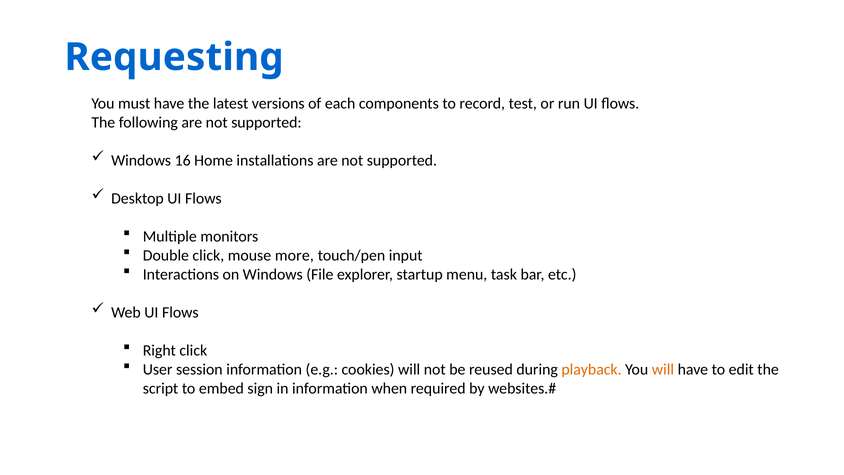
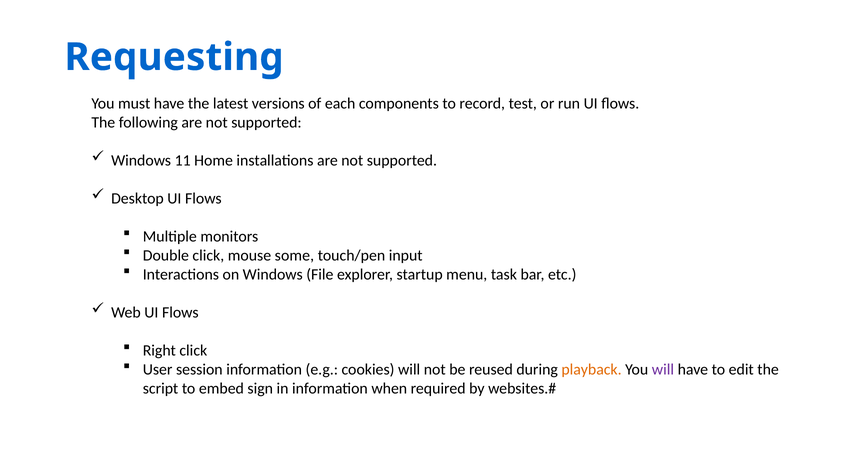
16: 16 -> 11
more: more -> some
will at (663, 369) colour: orange -> purple
